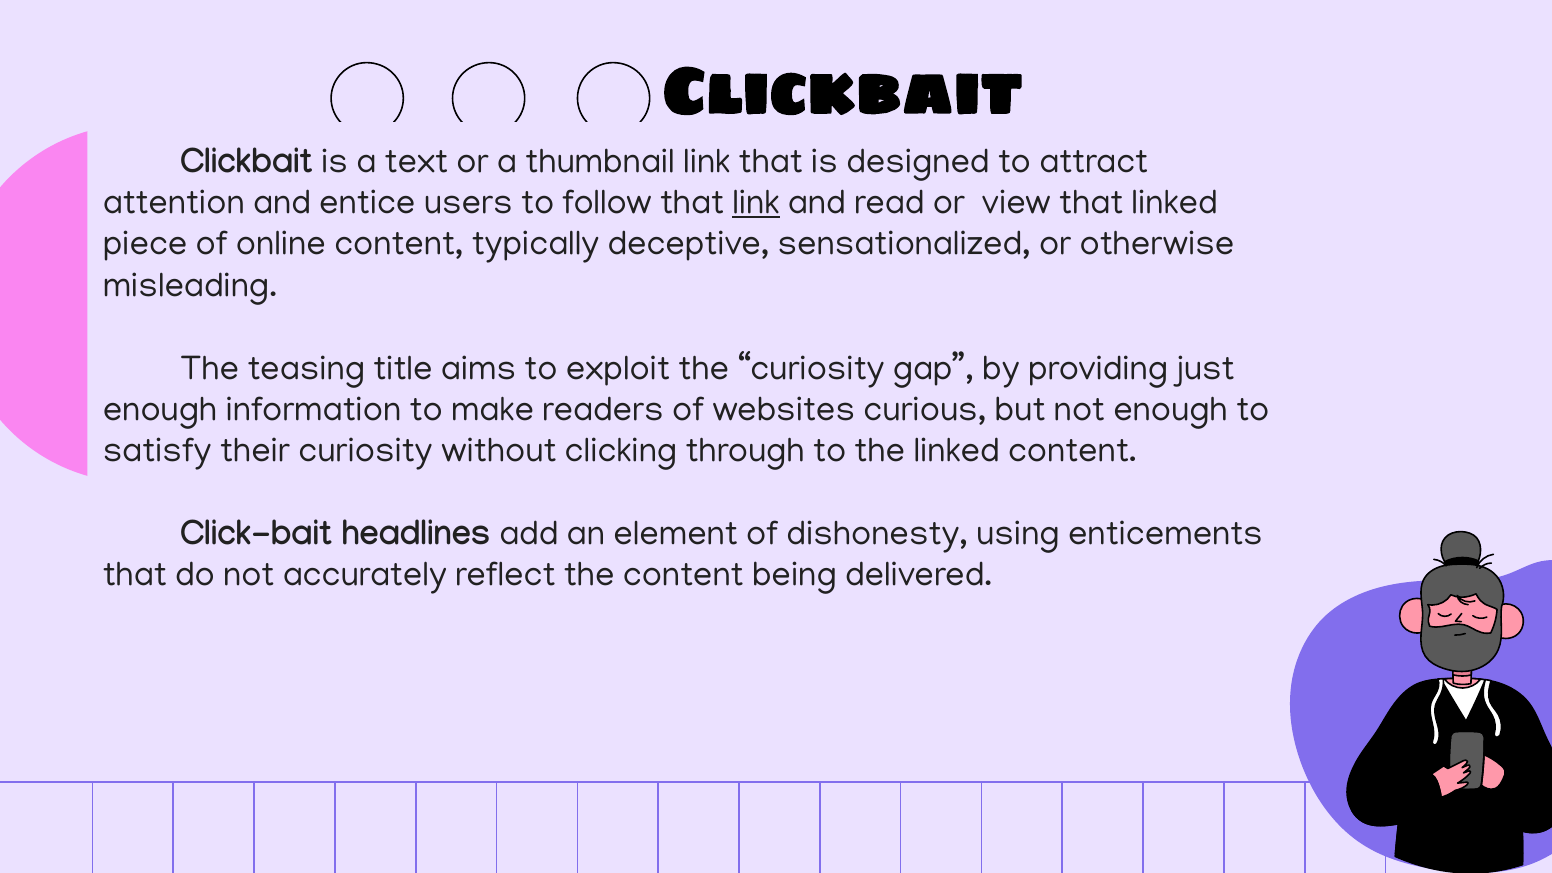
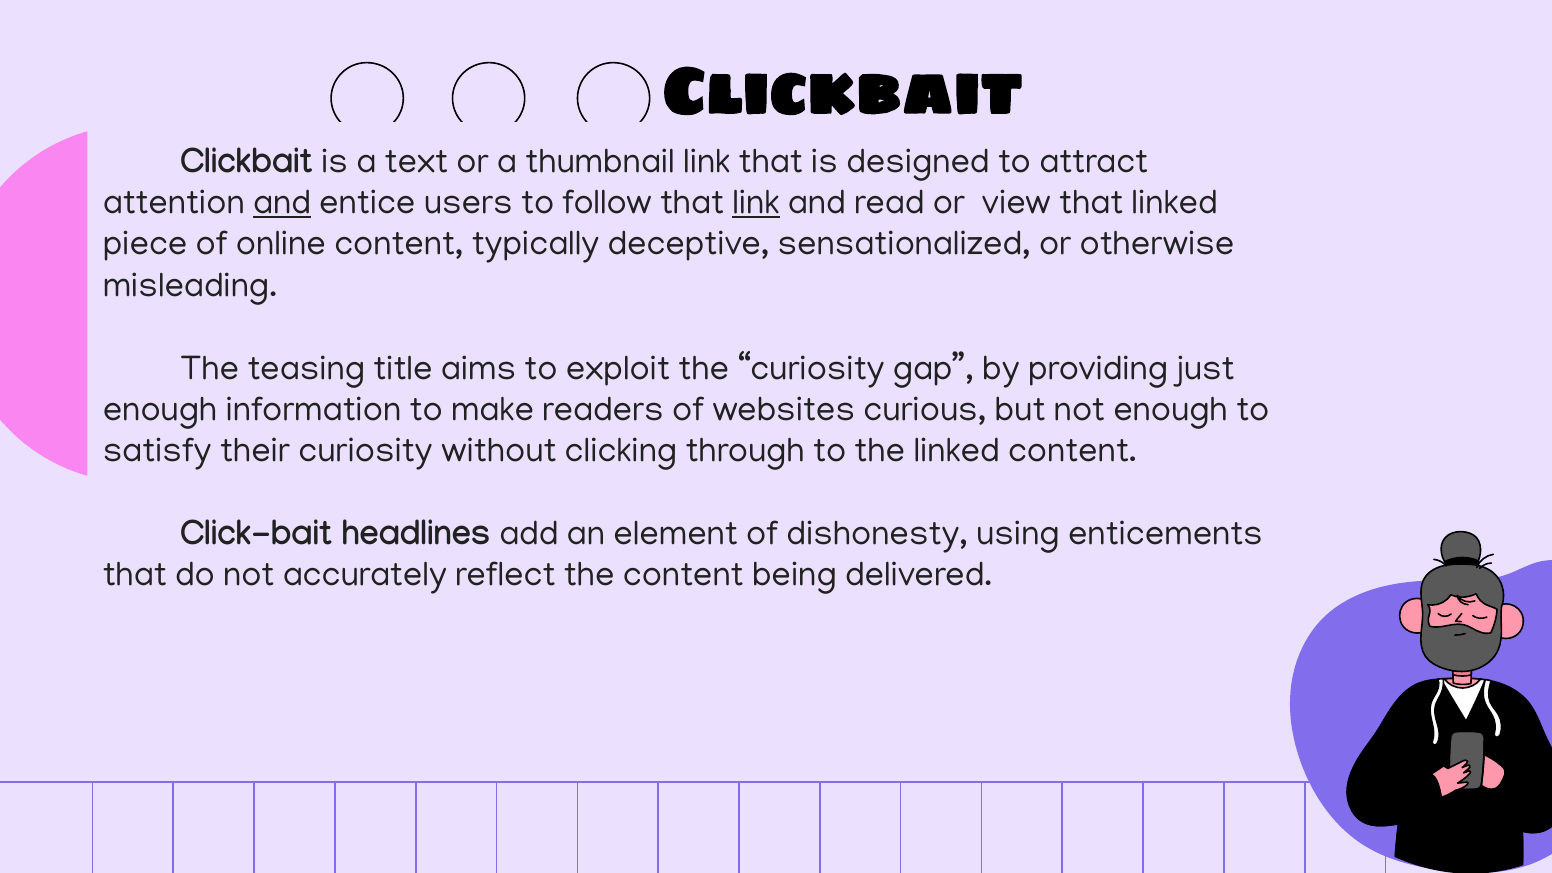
and at (282, 202) underline: none -> present
